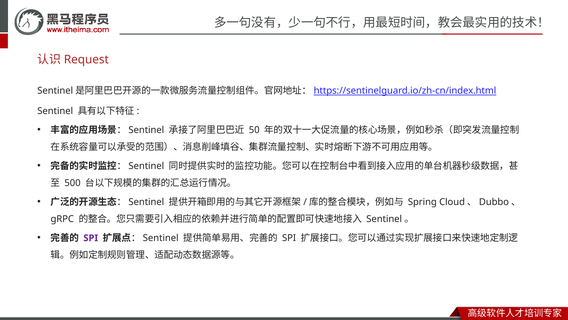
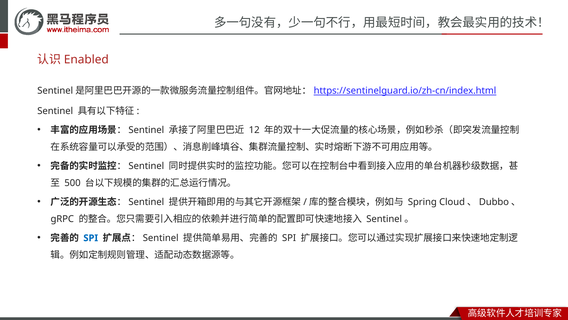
Request: Request -> Enabled
50: 50 -> 12
SPI at (91, 238) colour: purple -> blue
